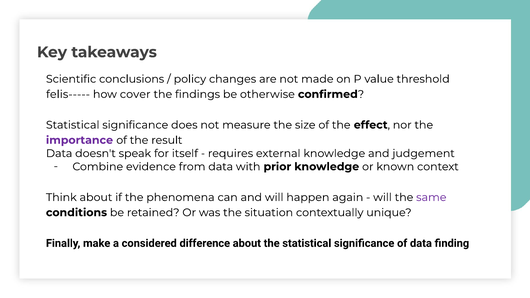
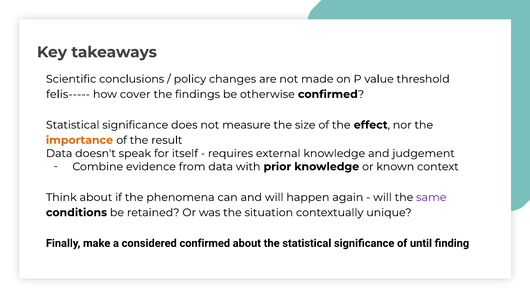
importance colour: purple -> orange
considered difference: difference -> confirmed
of data: data -> until
